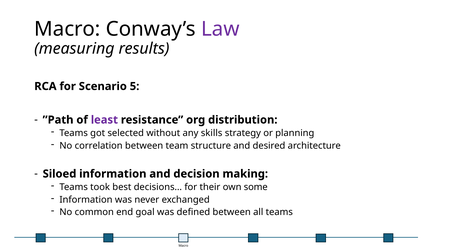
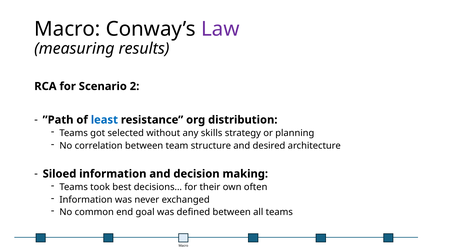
5: 5 -> 2
least colour: purple -> blue
some: some -> often
